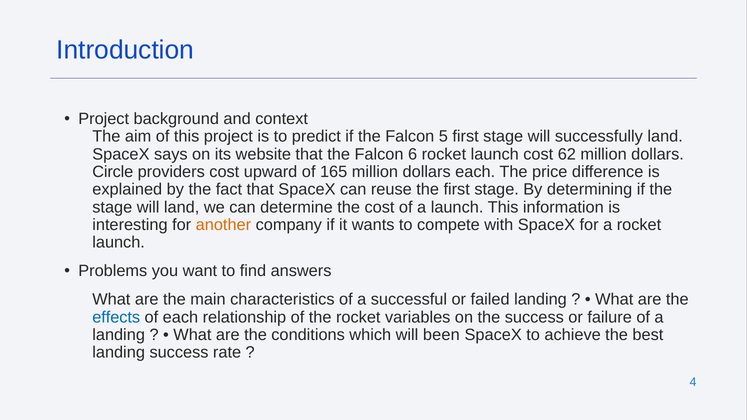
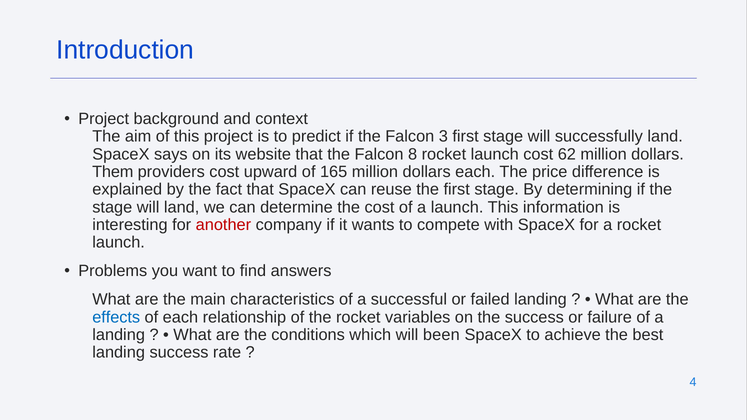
5: 5 -> 3
6: 6 -> 8
Circle: Circle -> Them
another colour: orange -> red
